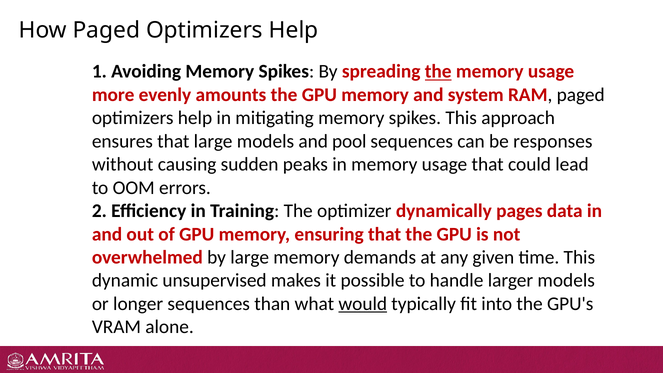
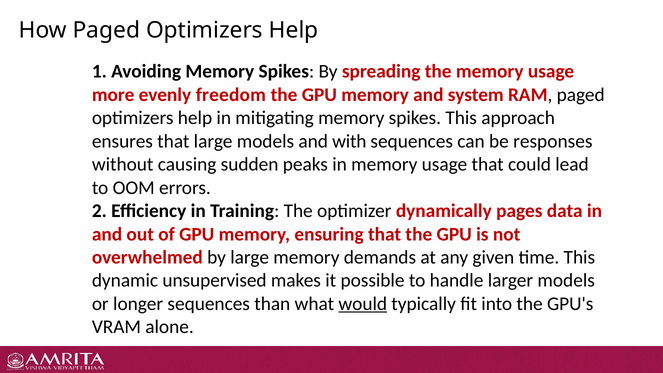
the at (438, 72) underline: present -> none
amounts: amounts -> freedom
pool: pool -> with
